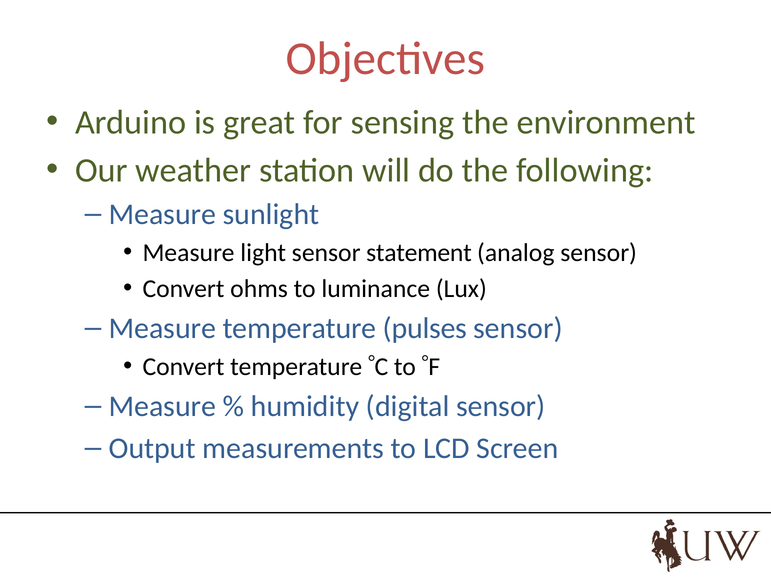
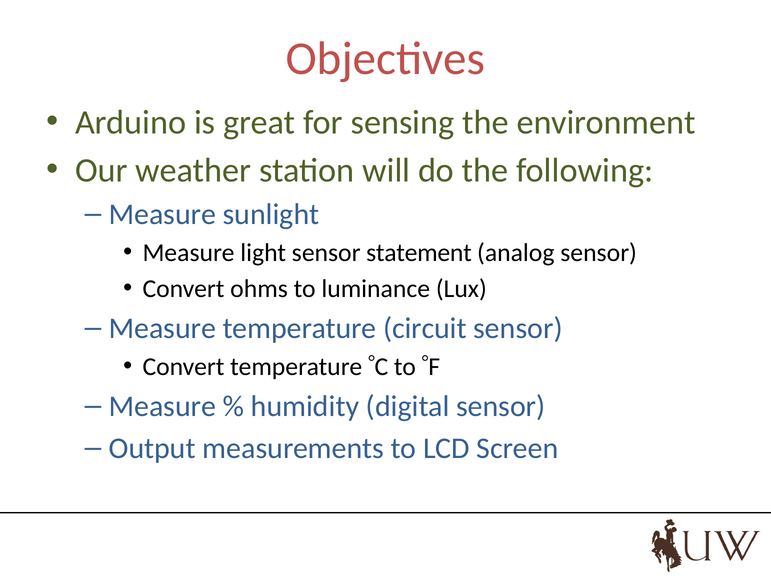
pulses: pulses -> circuit
